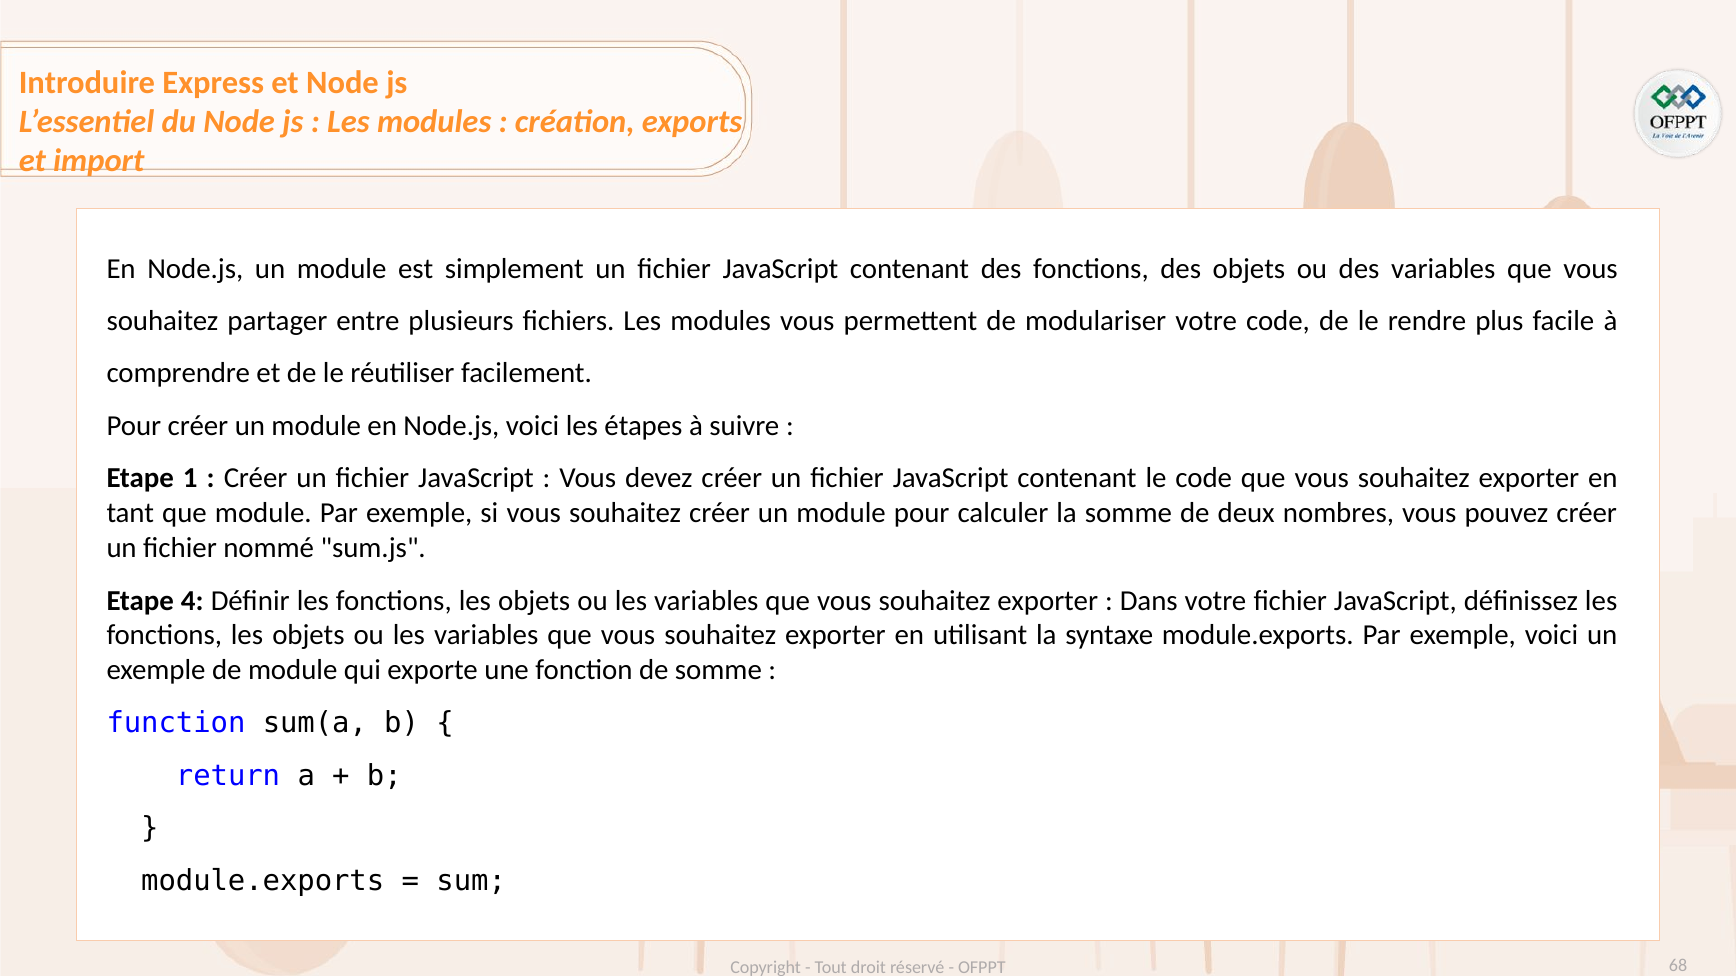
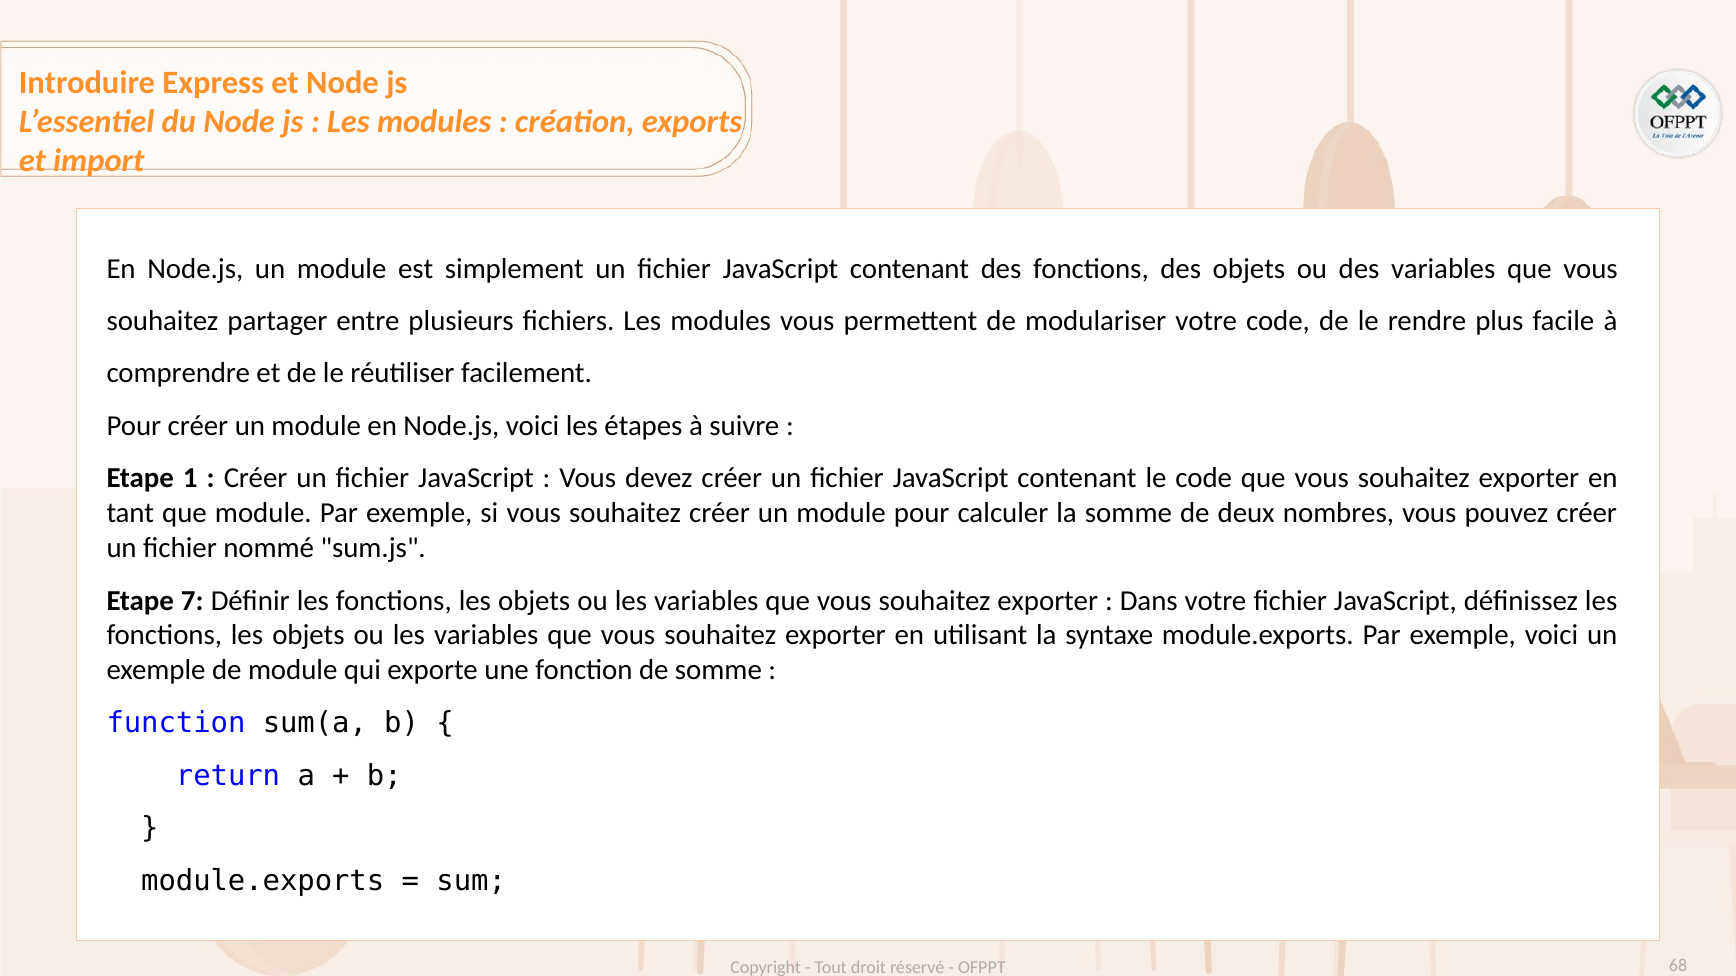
4: 4 -> 7
